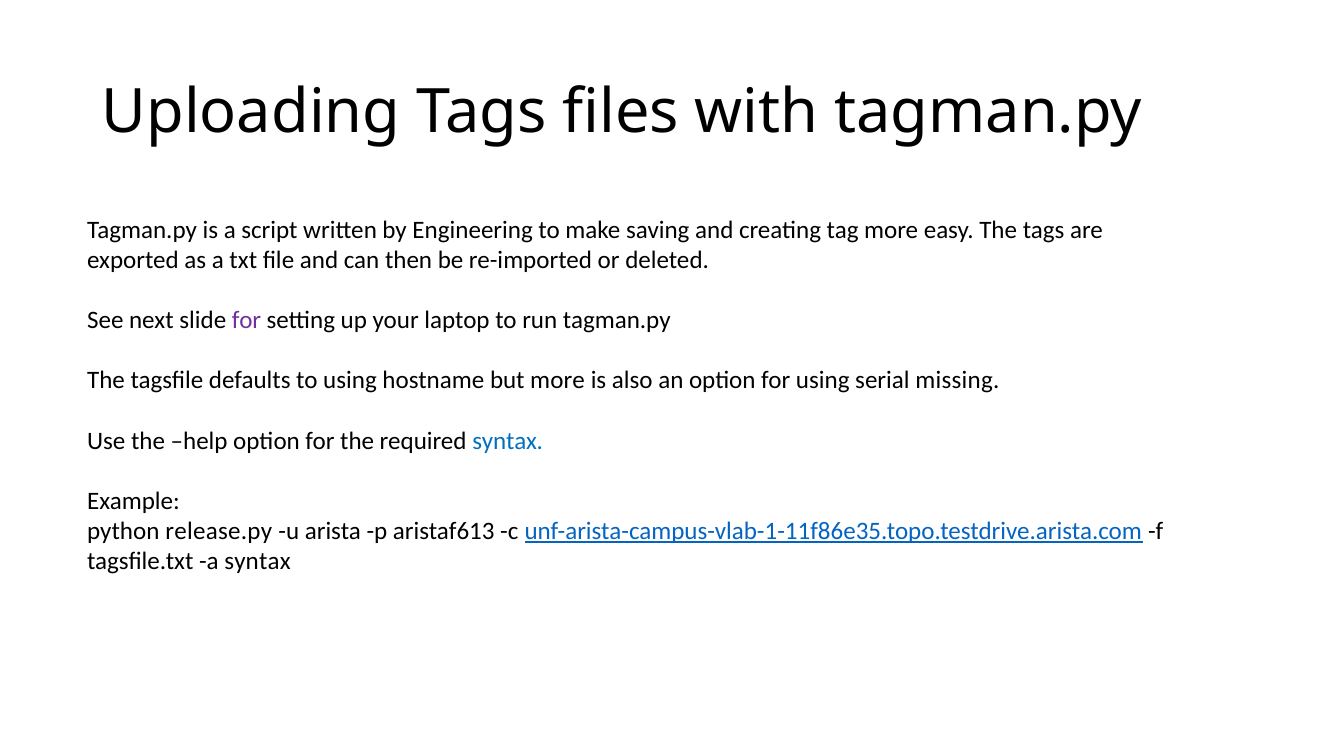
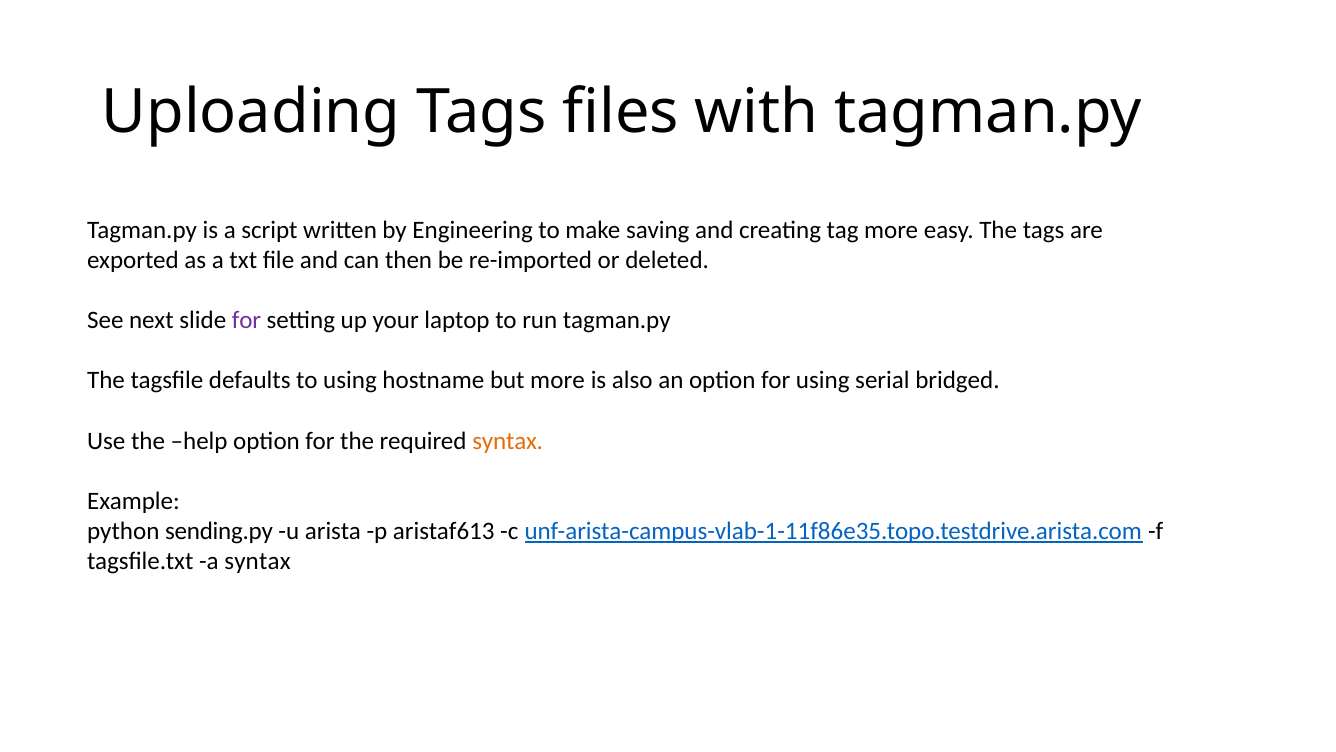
missing: missing -> bridged
syntax at (508, 441) colour: blue -> orange
release.py: release.py -> sending.py
